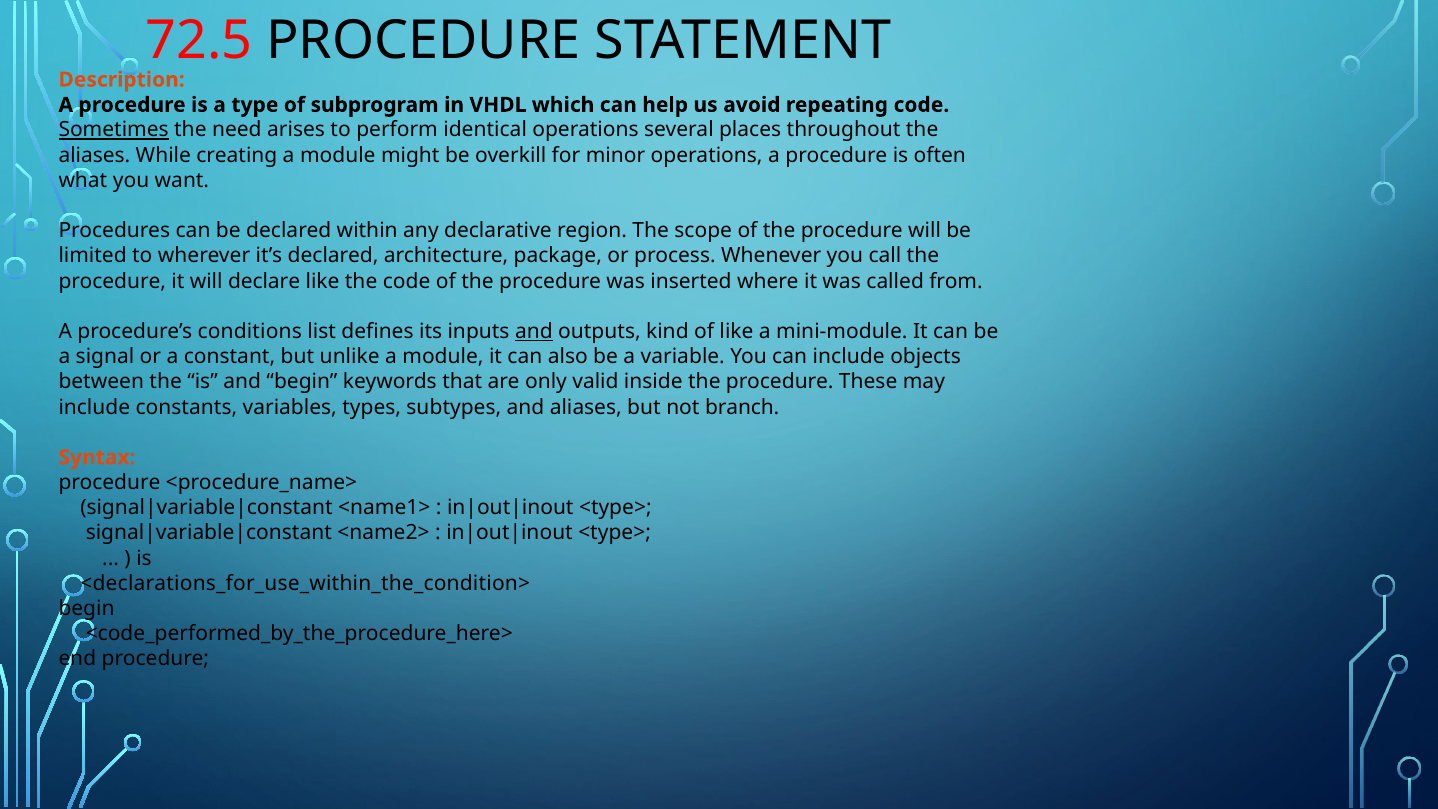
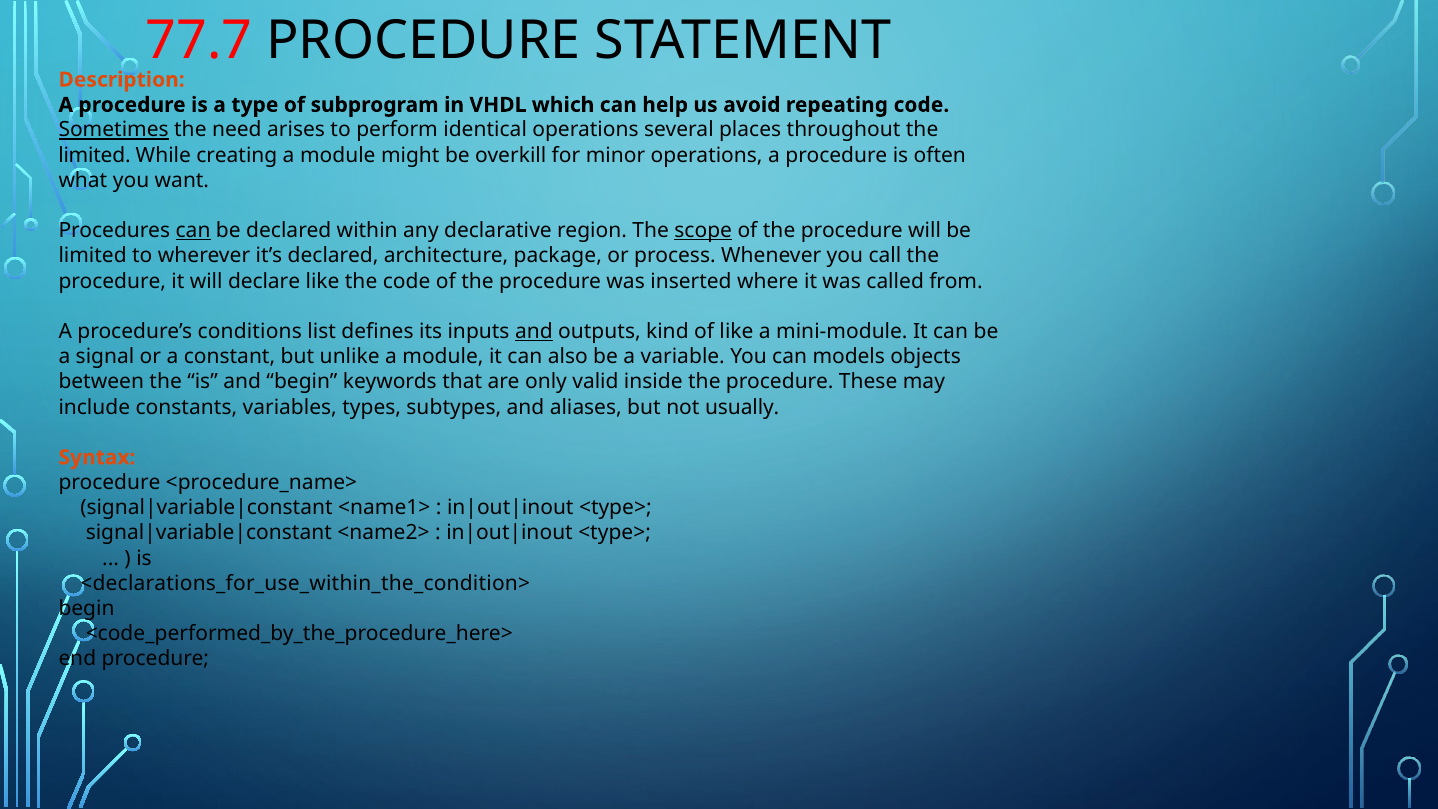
72.5: 72.5 -> 77.7
aliases at (94, 155): aliases -> limited
can at (193, 231) underline: none -> present
scope underline: none -> present
can include: include -> models
branch: branch -> usually
